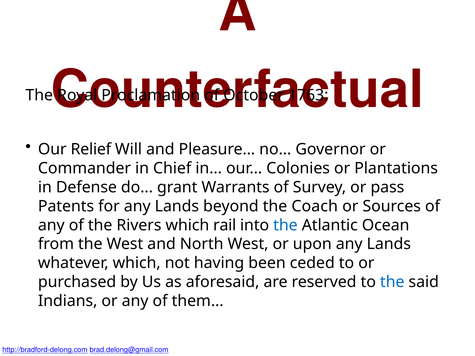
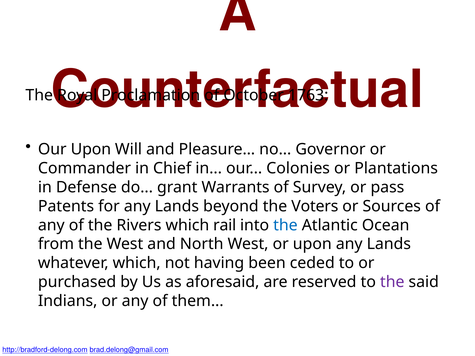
Our Relief: Relief -> Upon
Coach: Coach -> Voters
the at (392, 282) colour: blue -> purple
